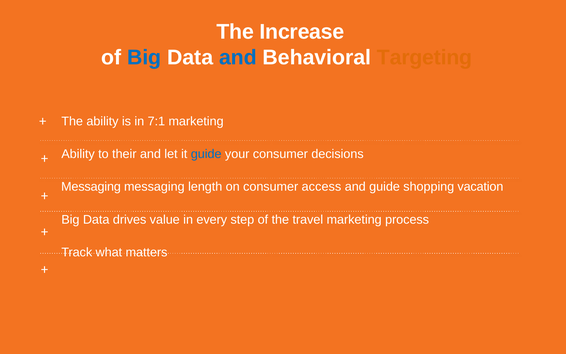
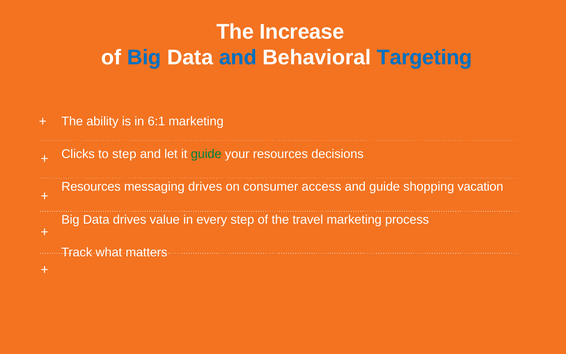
Targeting colour: orange -> blue
7:1: 7:1 -> 6:1
Ability at (78, 154): Ability -> Clicks
to their: their -> step
guide at (206, 154) colour: blue -> green
your consumer: consumer -> resources
Messaging at (91, 187): Messaging -> Resources
messaging length: length -> drives
